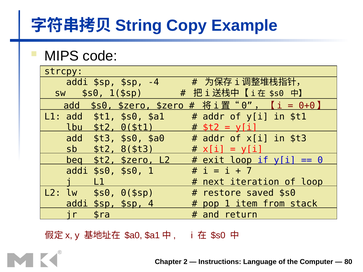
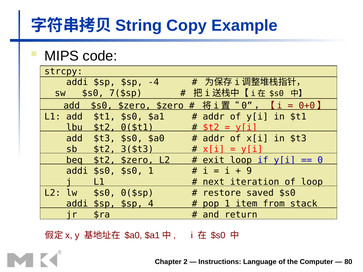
1($sp: 1($sp -> 7($sp
8($t3: 8($t3 -> 3($t3
7: 7 -> 9
